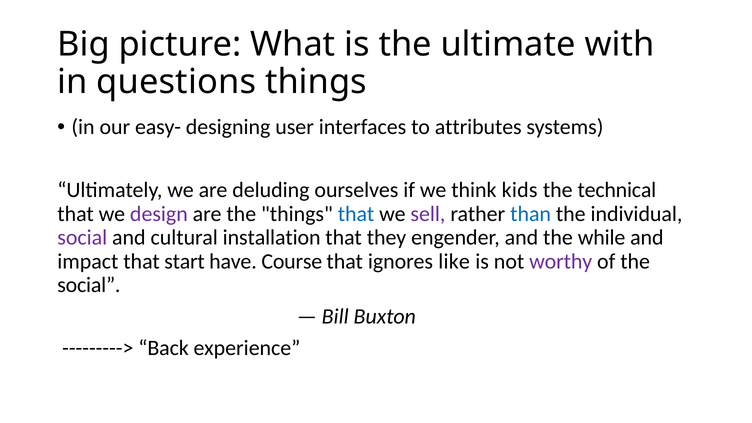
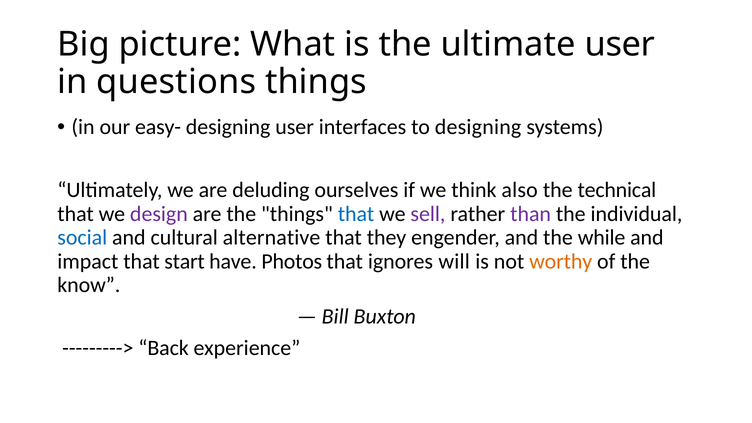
ultimate with: with -> user
to attributes: attributes -> designing
kids: kids -> also
than colour: blue -> purple
social at (82, 238) colour: purple -> blue
installation: installation -> alternative
Course: Course -> Photos
like: like -> will
worthy colour: purple -> orange
social at (89, 285): social -> know
